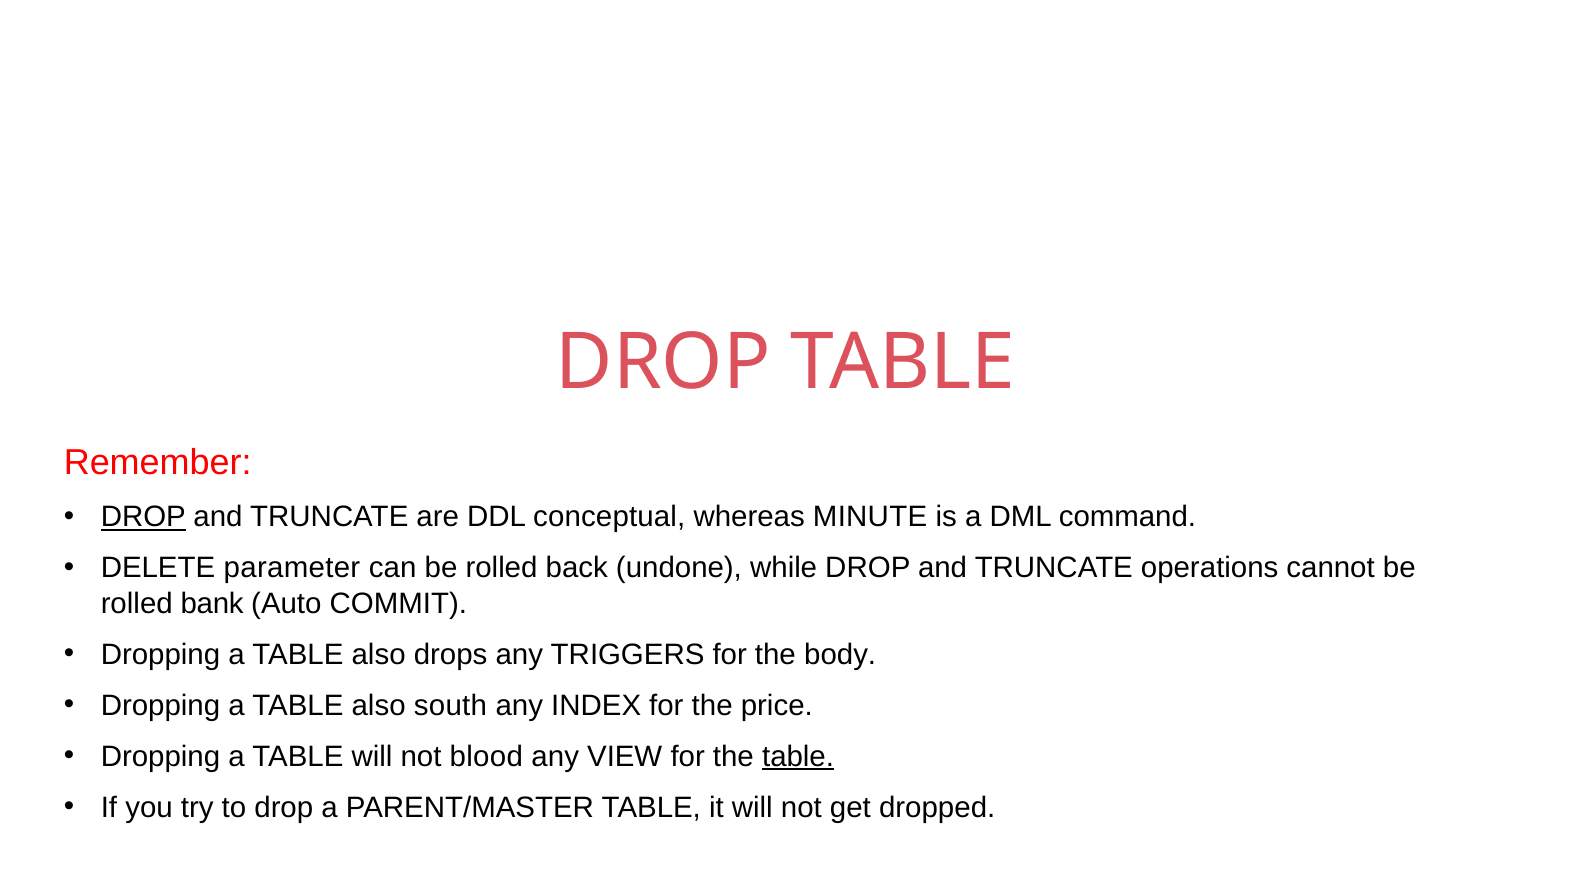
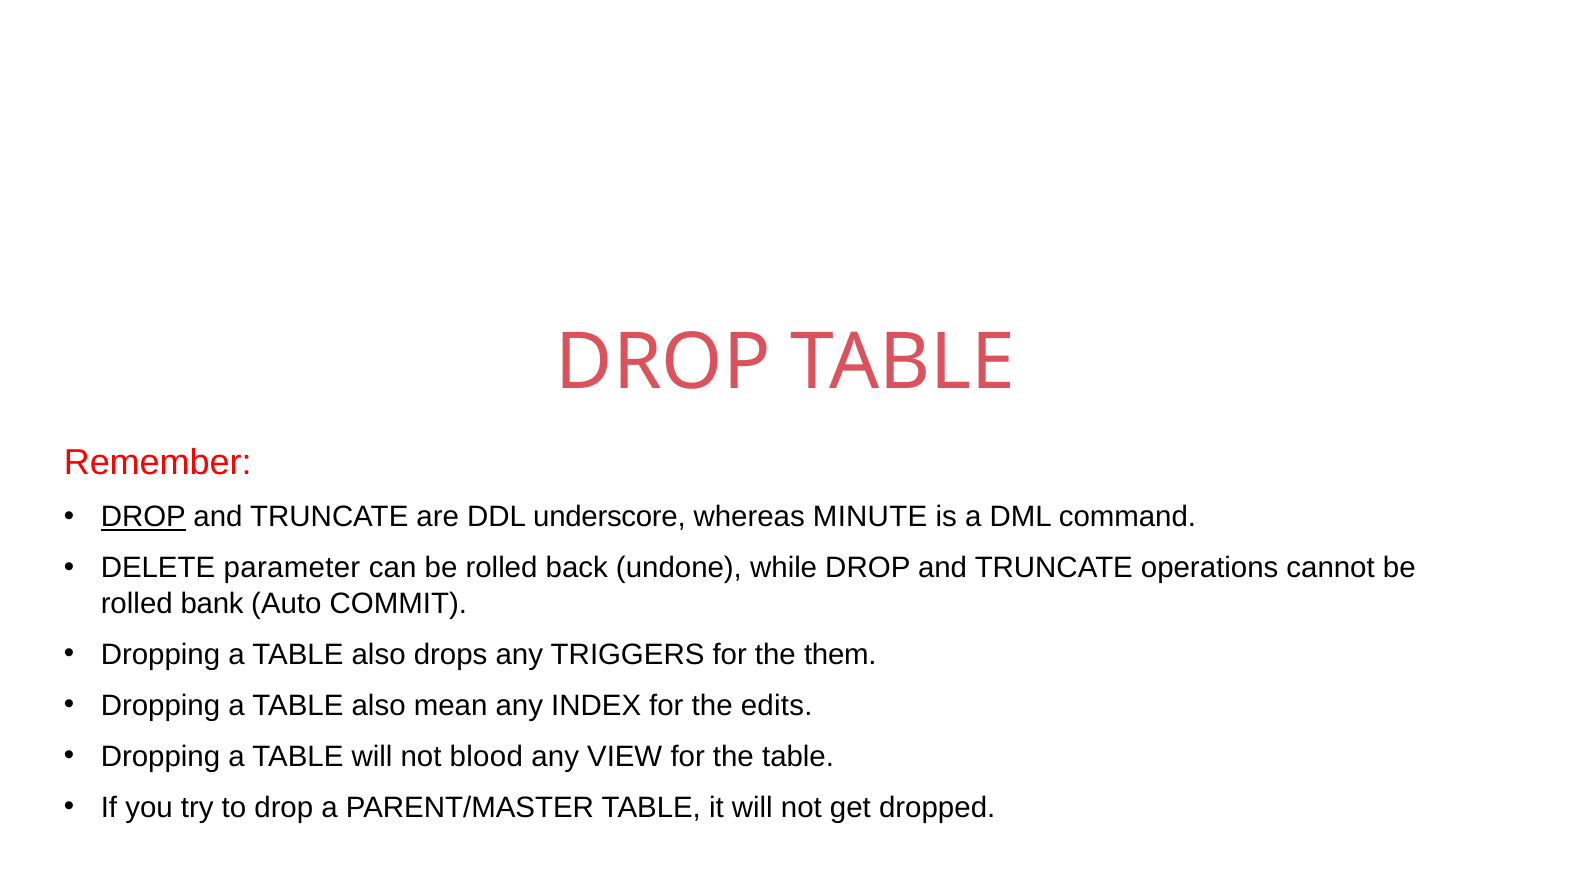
conceptual: conceptual -> underscore
body: body -> them
south: south -> mean
price: price -> edits
table at (798, 756) underline: present -> none
